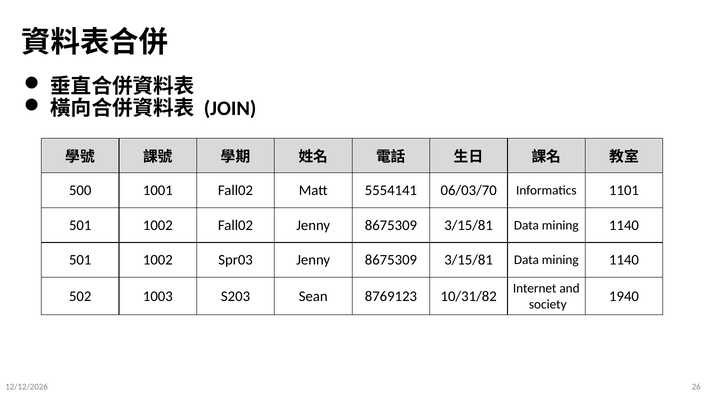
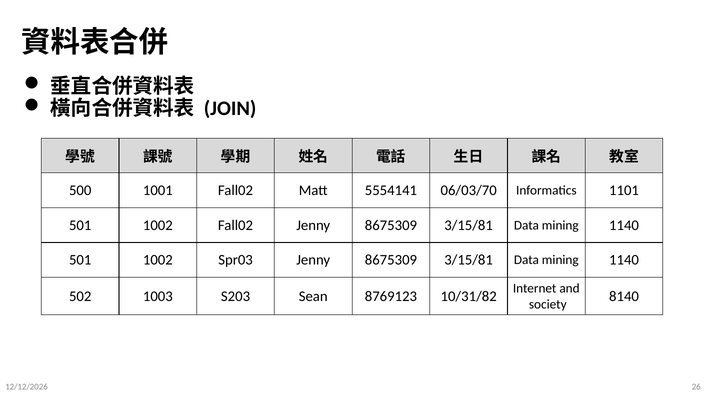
1940: 1940 -> 8140
